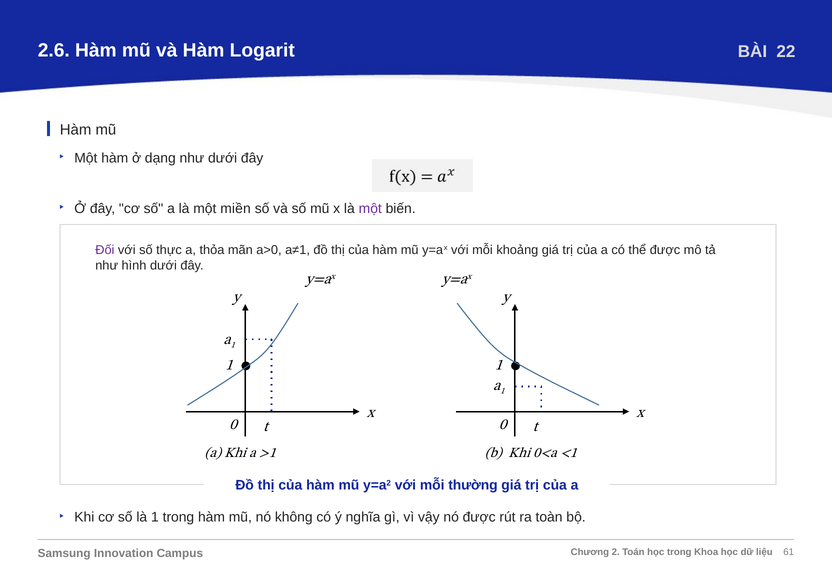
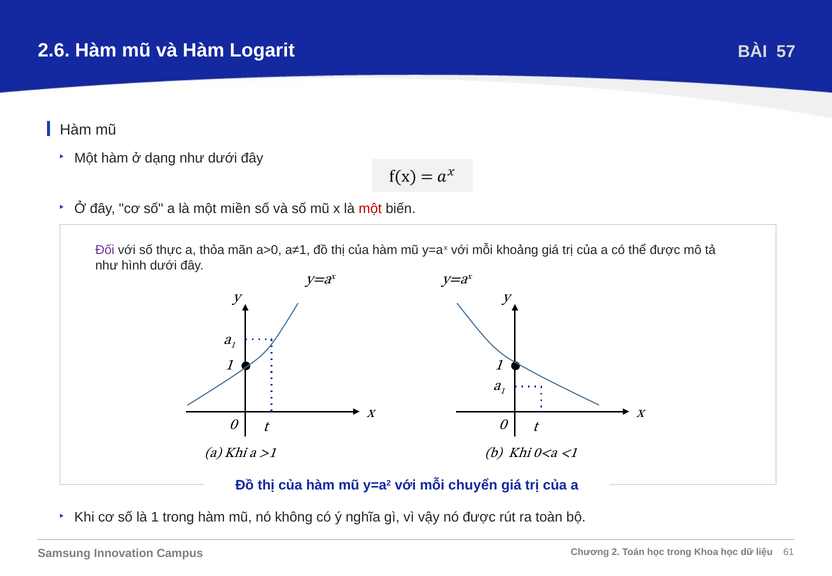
22: 22 -> 57
một at (370, 209) colour: purple -> red
thường: thường -> chuyển
